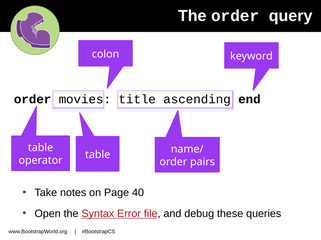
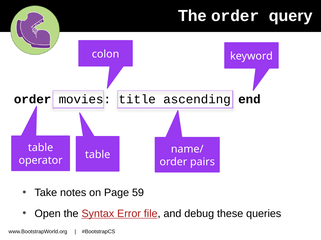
40: 40 -> 59
